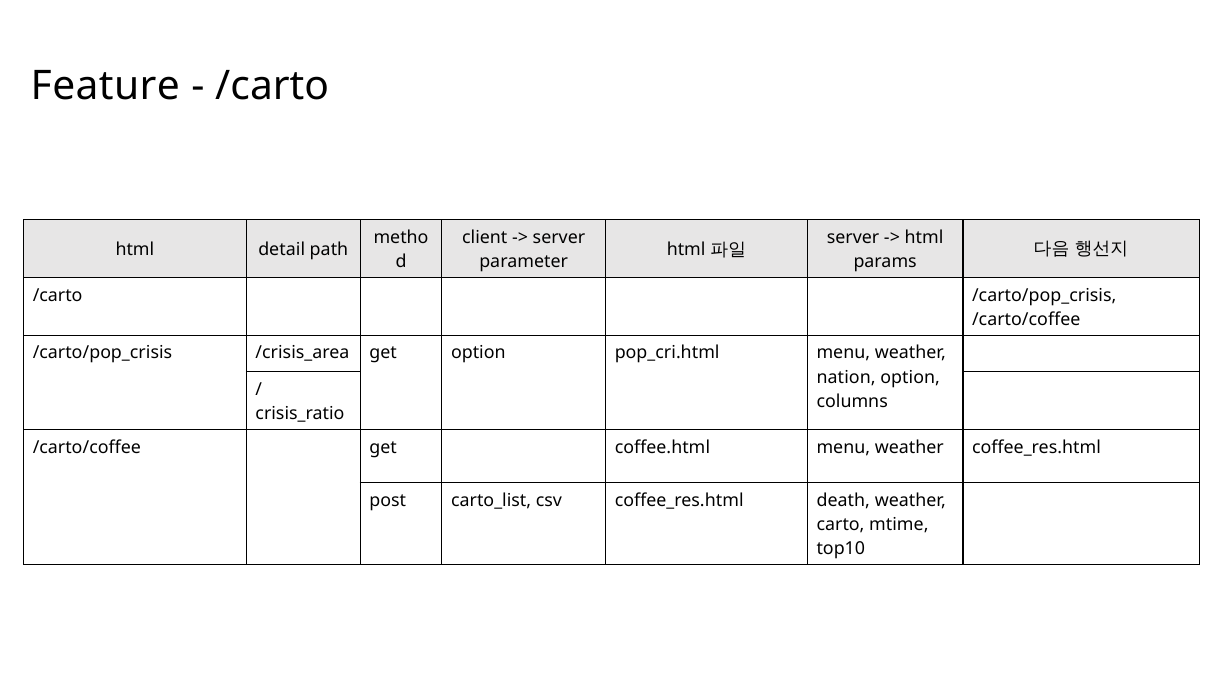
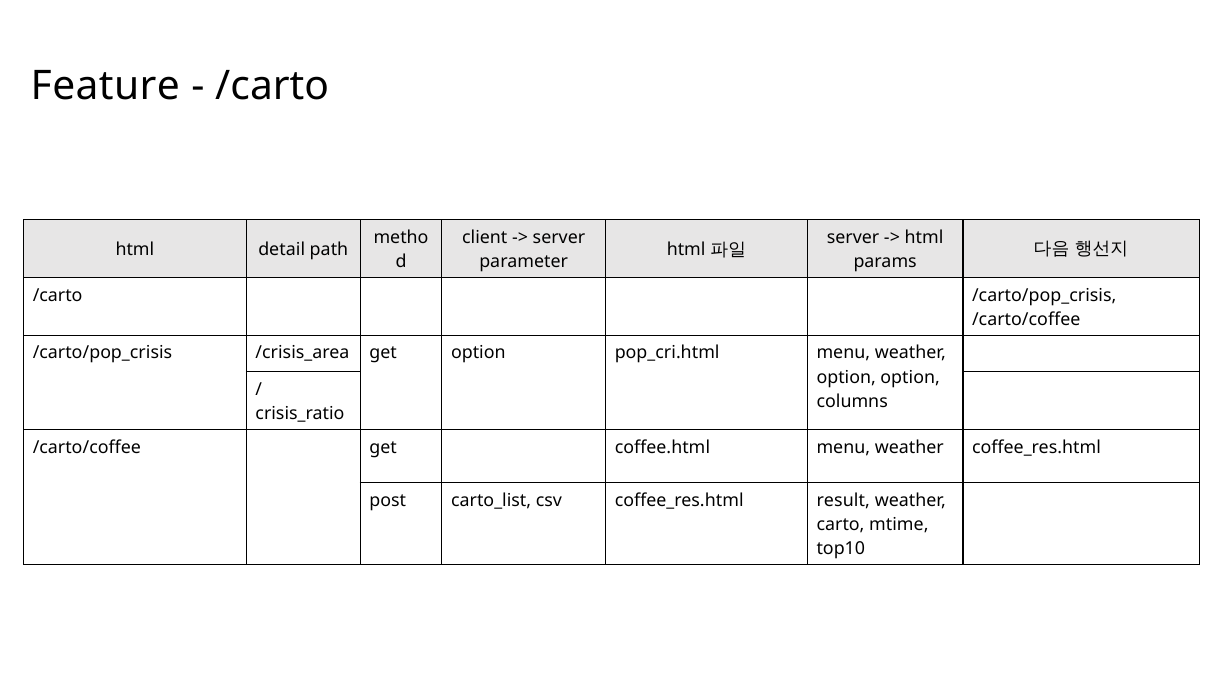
nation at (846, 377): nation -> option
death: death -> result
